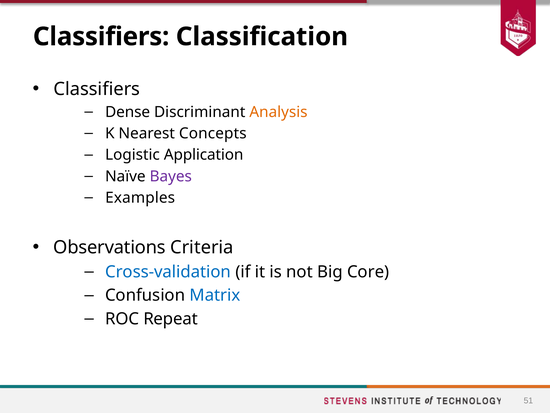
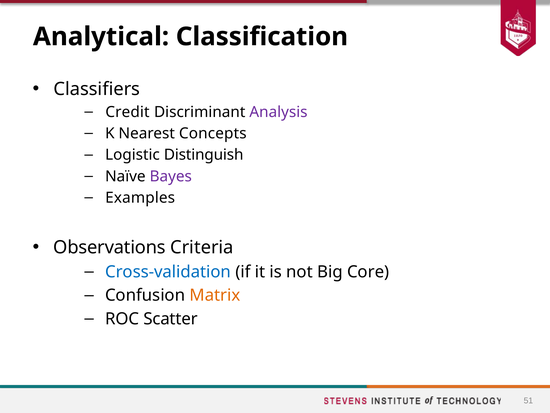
Classifiers at (101, 37): Classifiers -> Analytical
Dense: Dense -> Credit
Analysis colour: orange -> purple
Application: Application -> Distinguish
Matrix colour: blue -> orange
Repeat: Repeat -> Scatter
